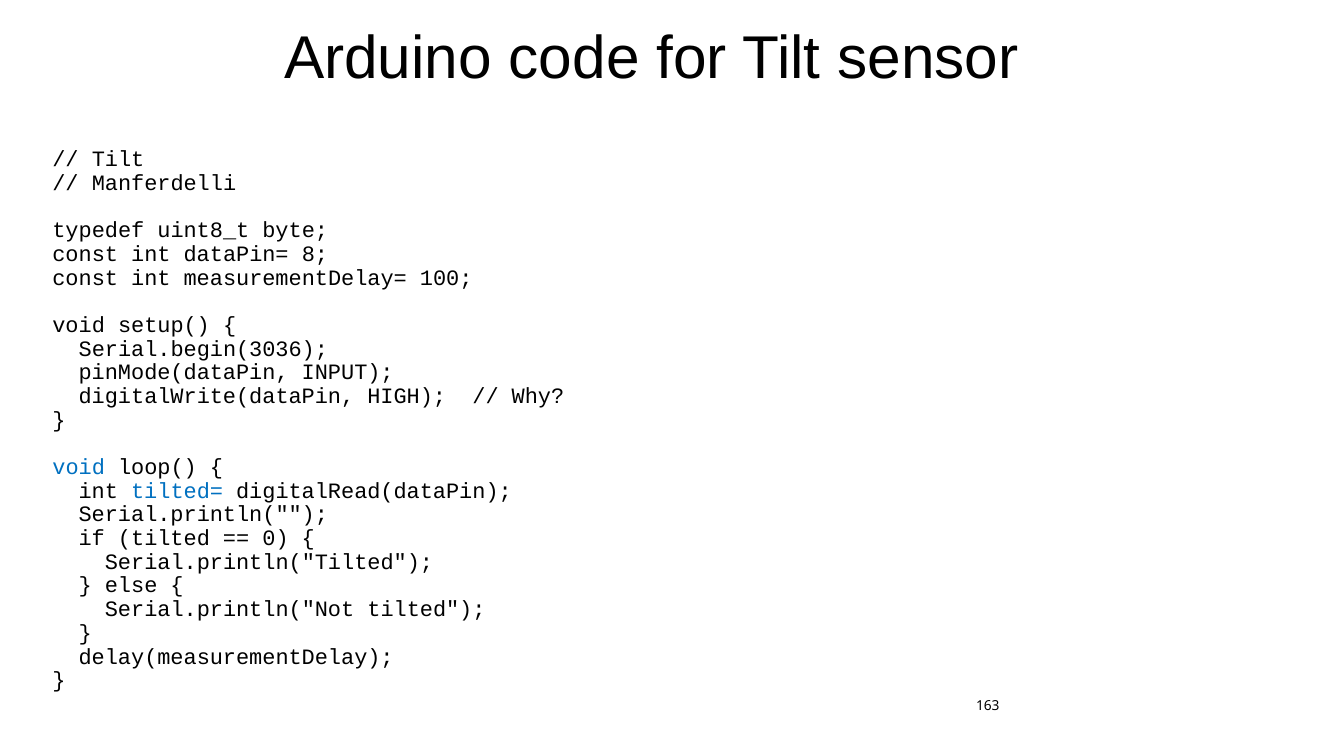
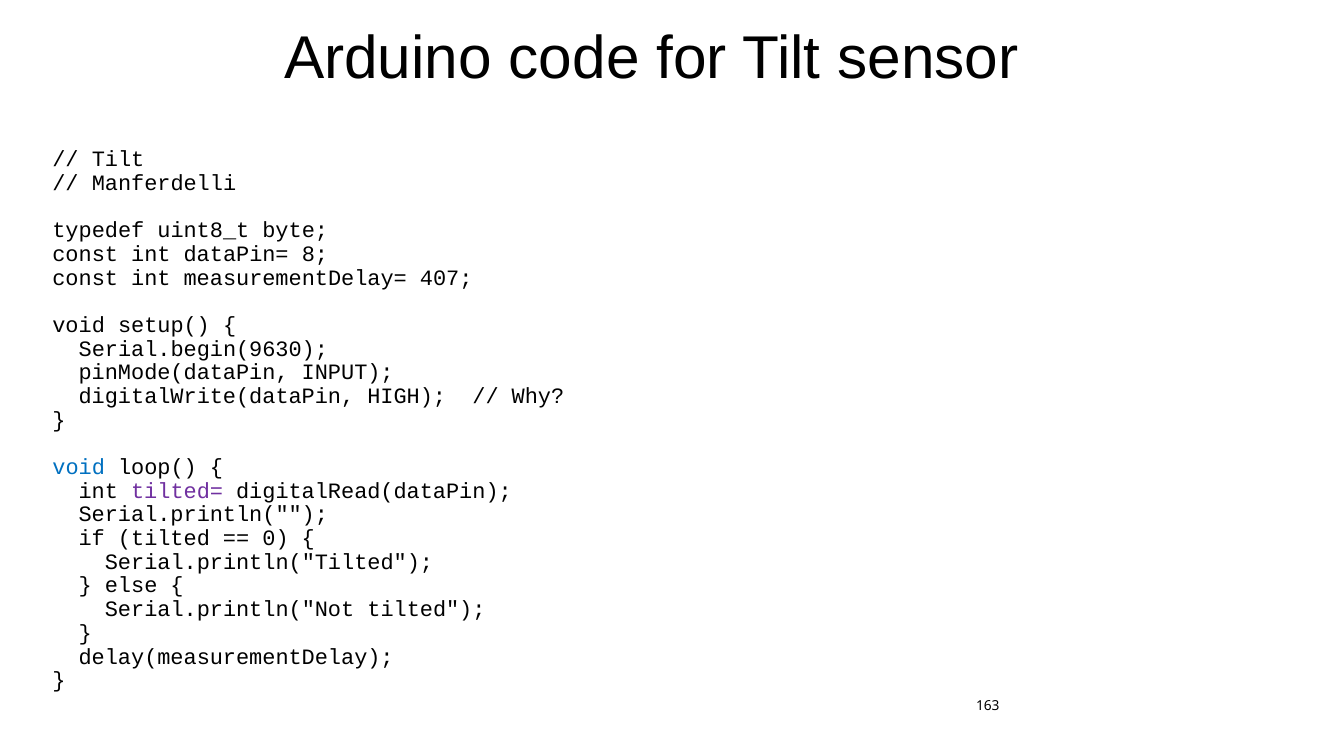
100: 100 -> 407
Serial.begin(3036: Serial.begin(3036 -> Serial.begin(9630
tilted= colour: blue -> purple
